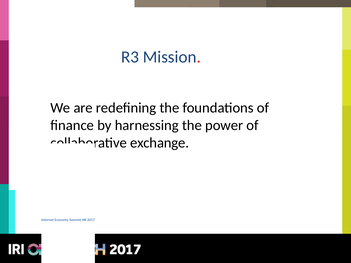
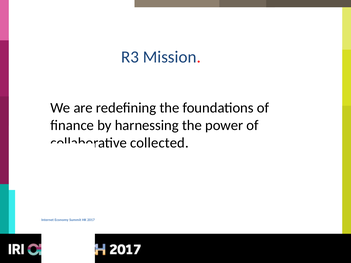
exchange: exchange -> collected
